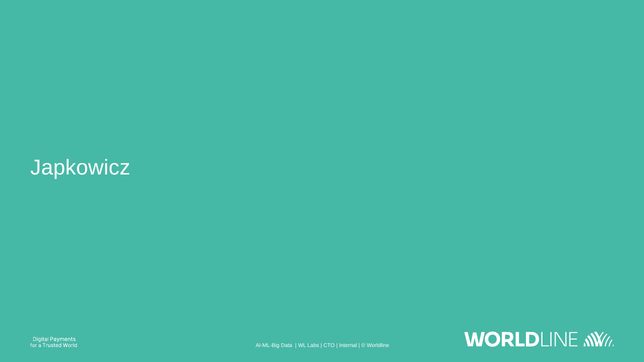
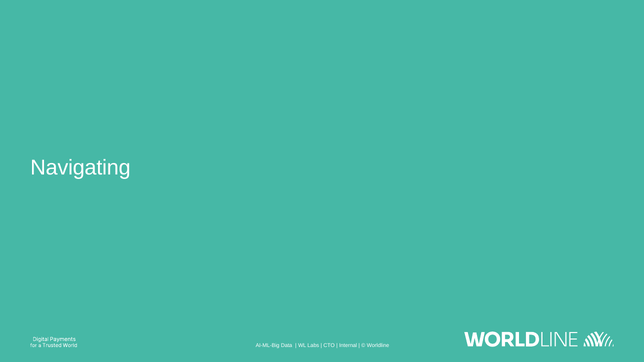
Japkowicz: Japkowicz -> Navigating
